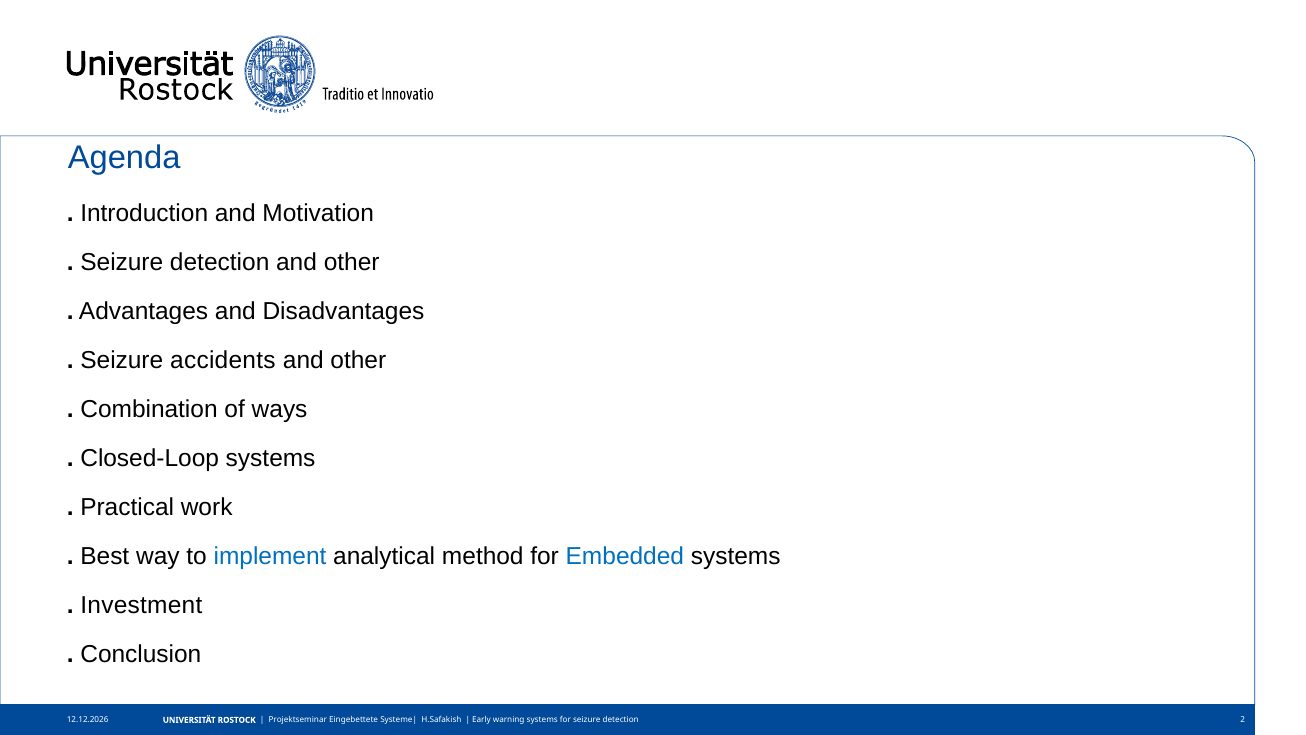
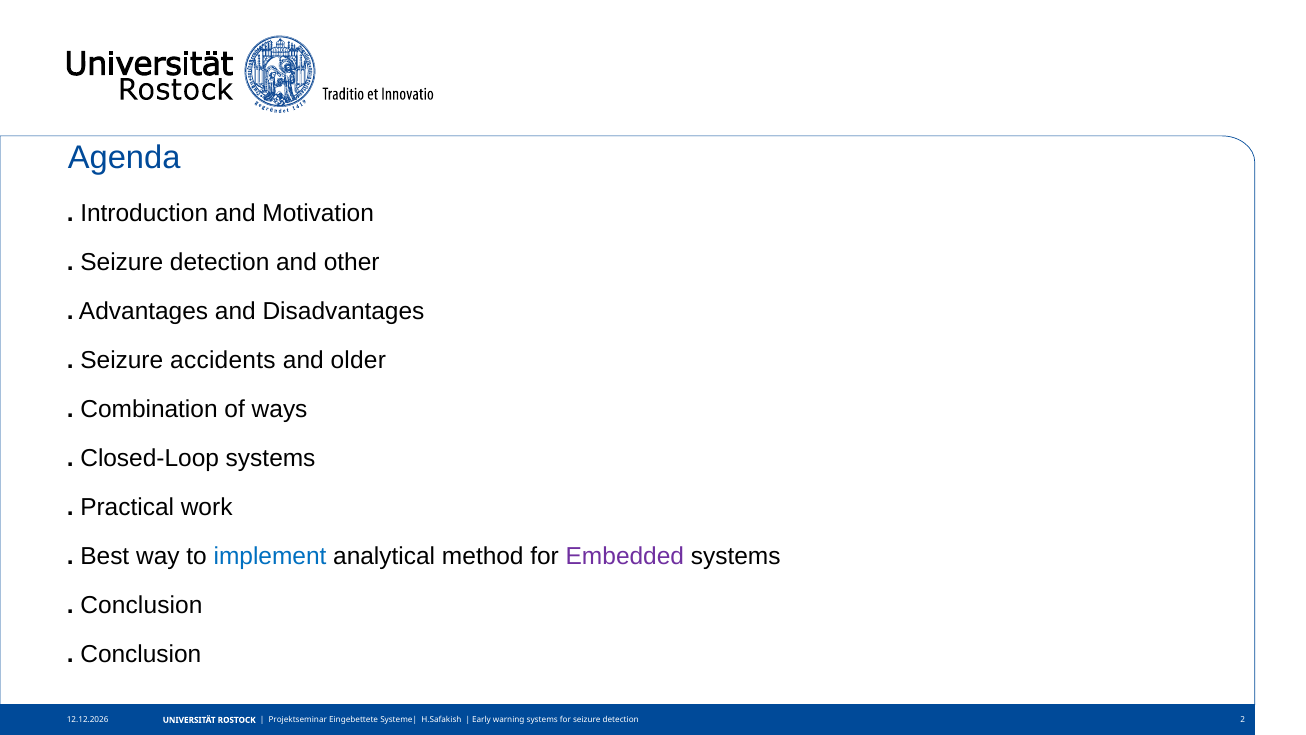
other at (358, 360): other -> older
Embedded colour: blue -> purple
Investment at (141, 605): Investment -> Conclusion
